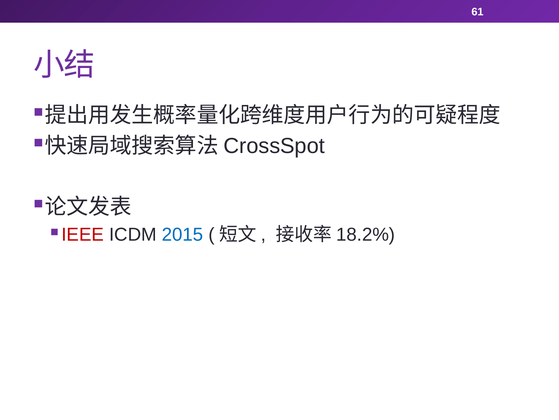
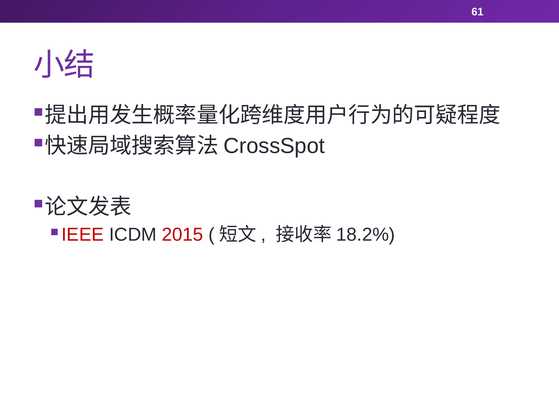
2015 colour: blue -> red
